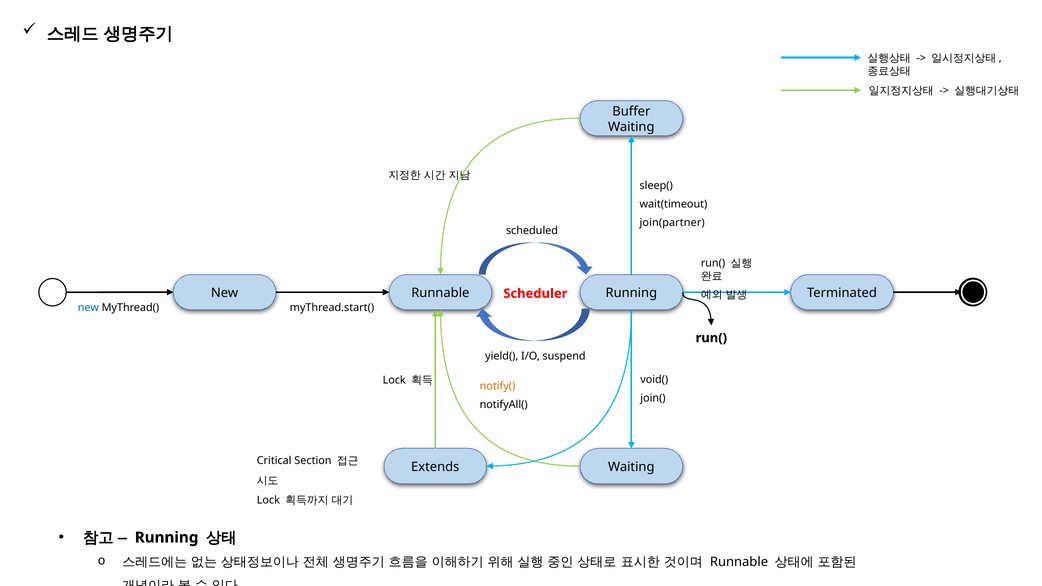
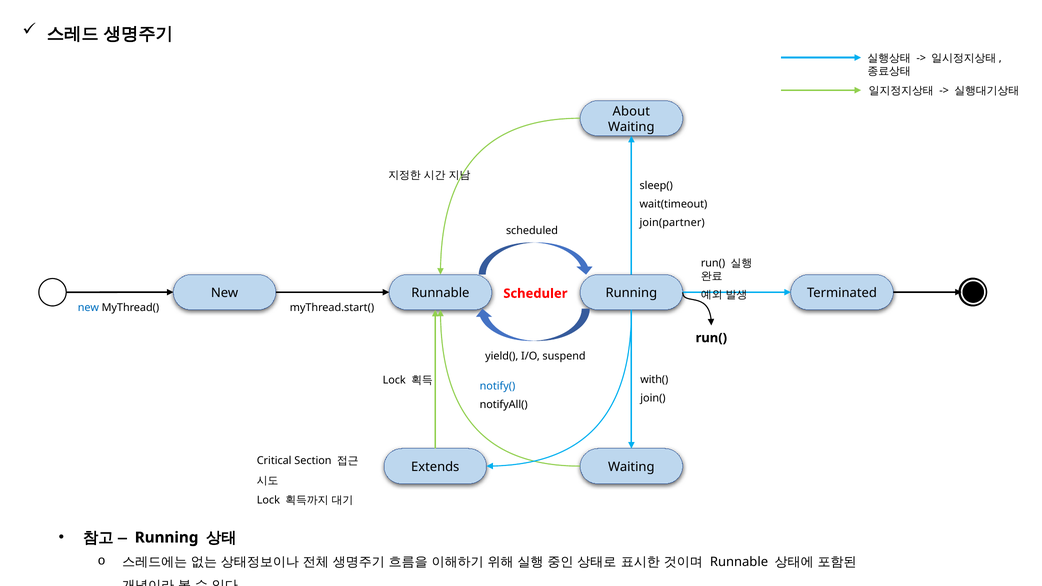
Buffer: Buffer -> About
void(: void( -> with(
notify( colour: orange -> blue
